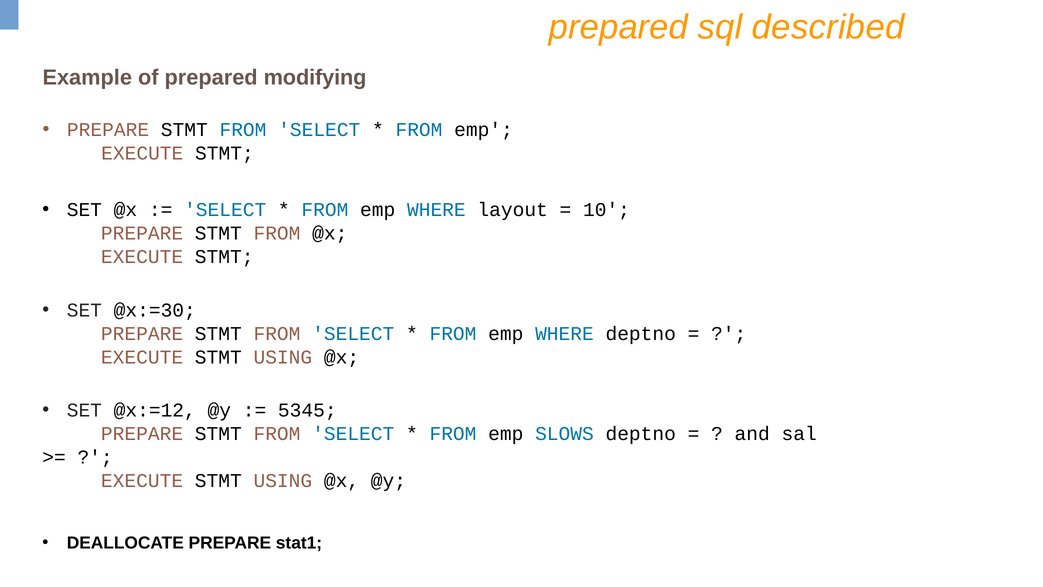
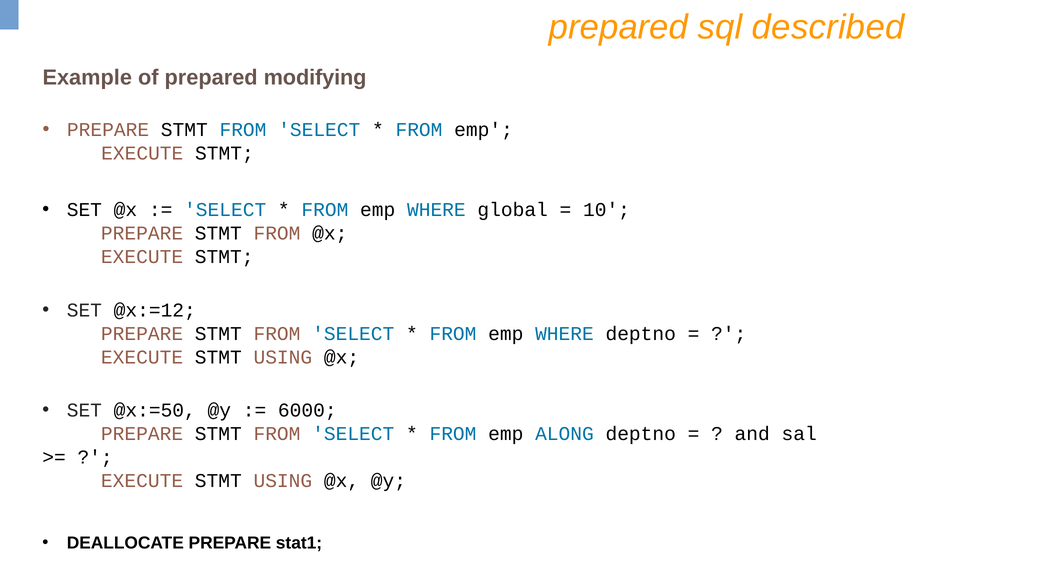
layout: layout -> global
@x:=30: @x:=30 -> @x:=12
@x:=12: @x:=12 -> @x:=50
5345: 5345 -> 6000
SLOWS: SLOWS -> ALONG
